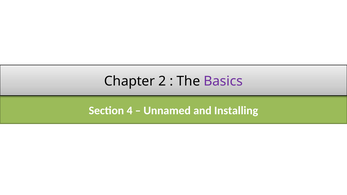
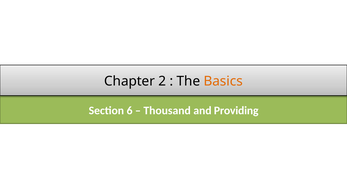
Basics colour: purple -> orange
4: 4 -> 6
Unnamed: Unnamed -> Thousand
Installing: Installing -> Providing
